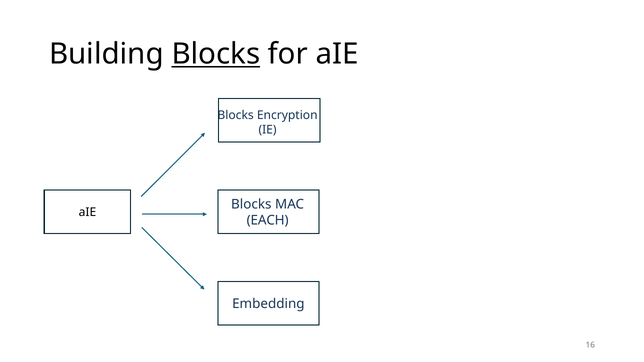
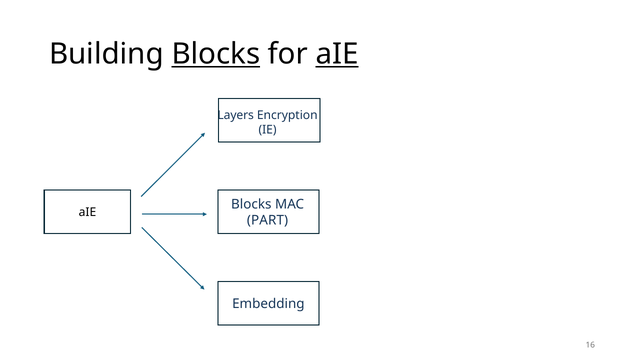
aIE at (337, 54) underline: none -> present
Blocks at (236, 116): Blocks -> Layers
EACH: EACH -> PART
